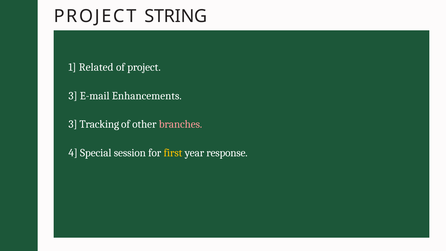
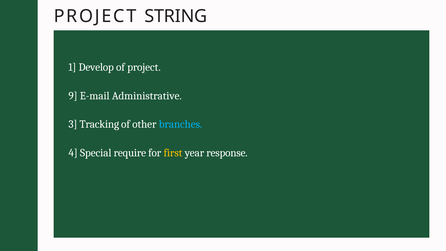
Related: Related -> Develop
3 at (73, 96): 3 -> 9
Enhancements: Enhancements -> Administrative
branches colour: pink -> light blue
session: session -> require
